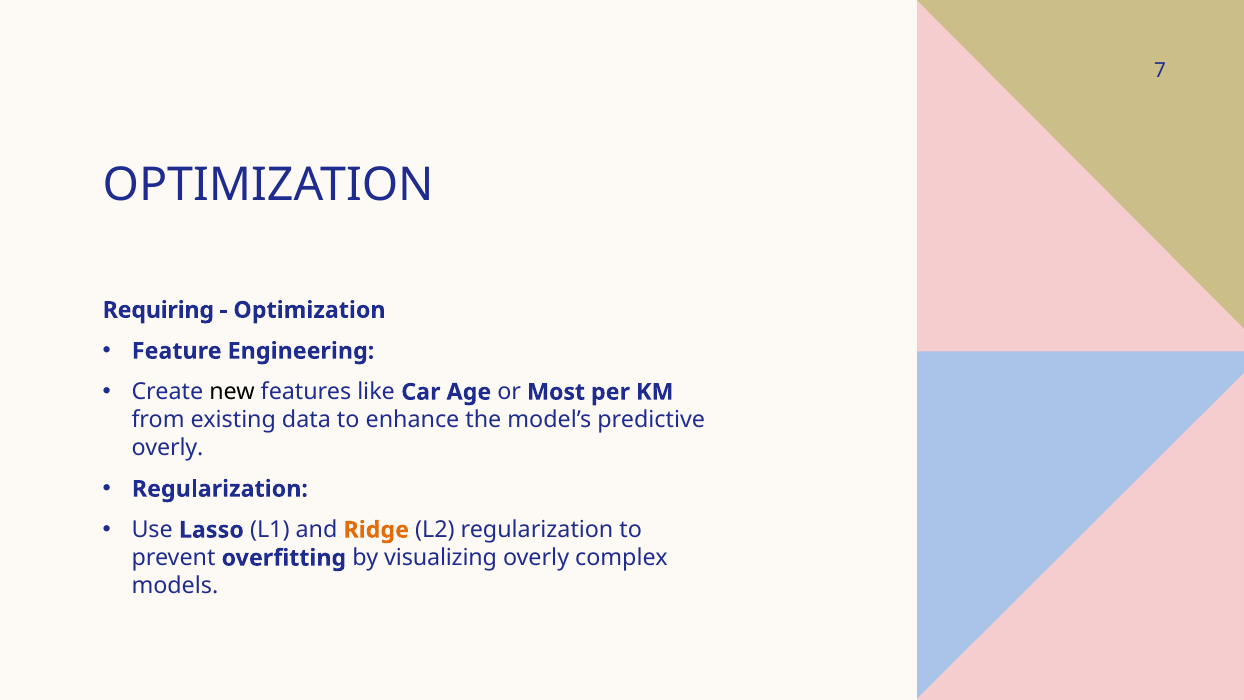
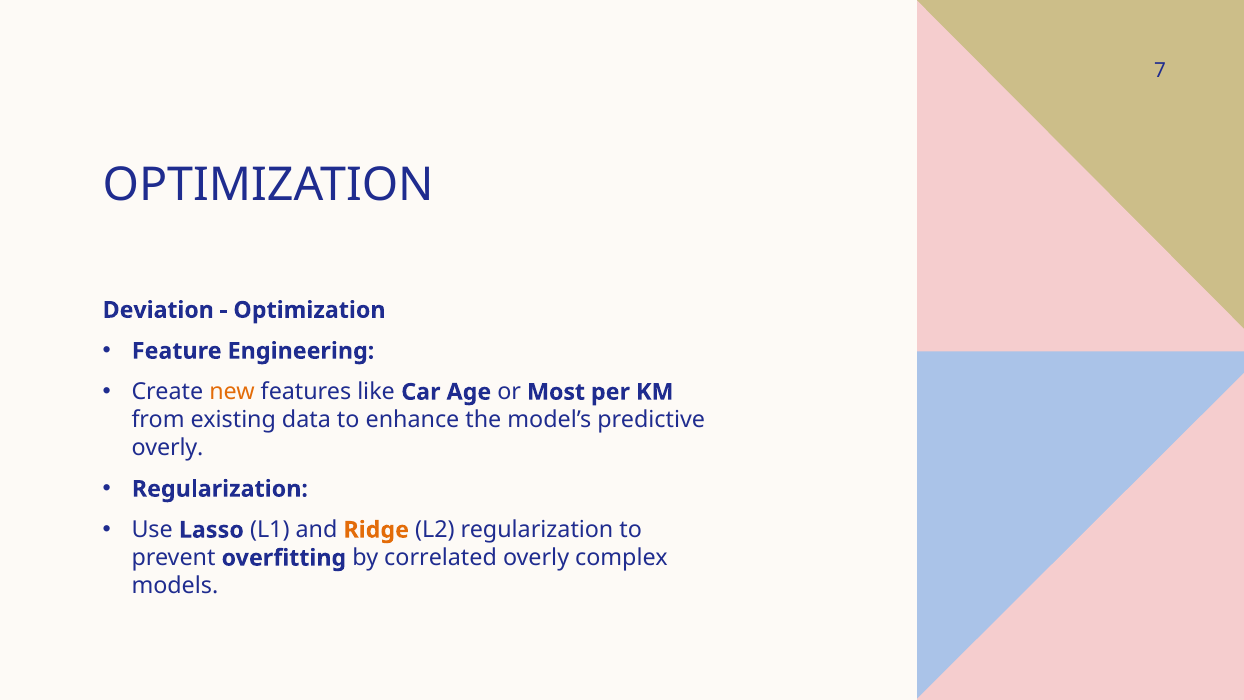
Requiring: Requiring -> Deviation
new colour: black -> orange
visualizing: visualizing -> correlated
